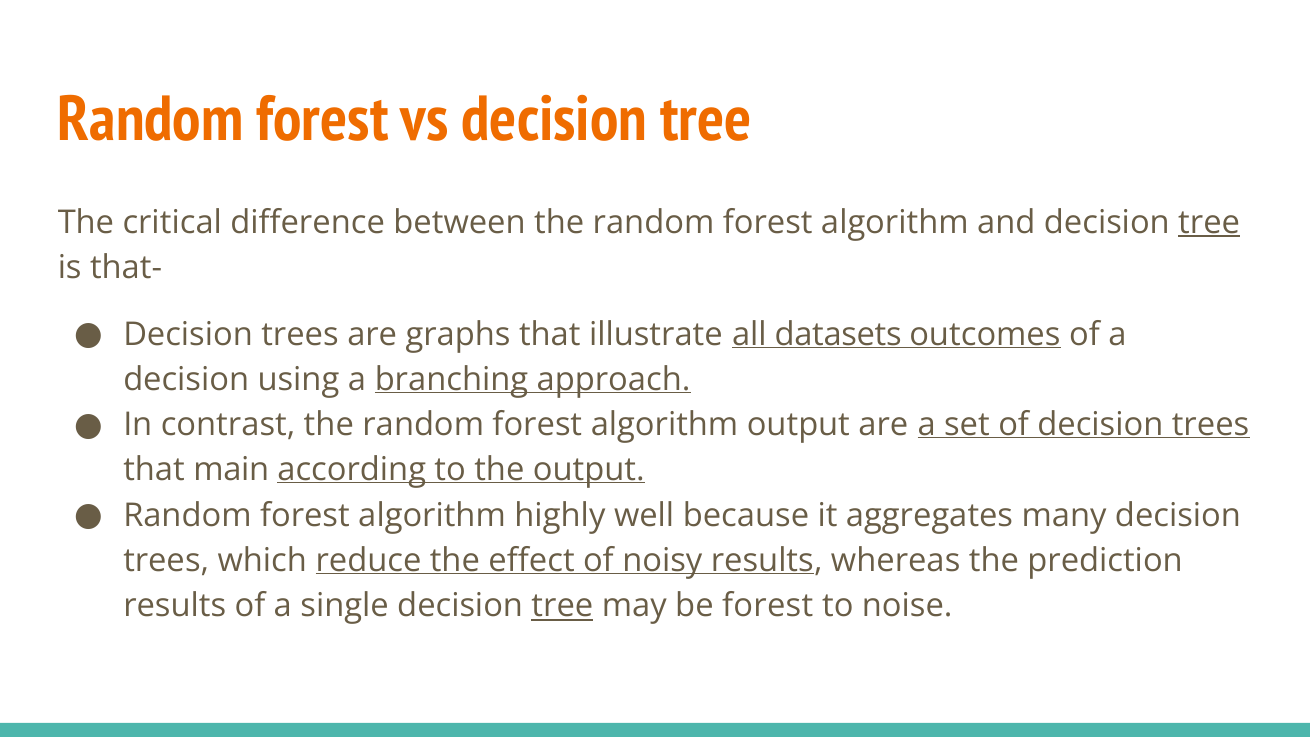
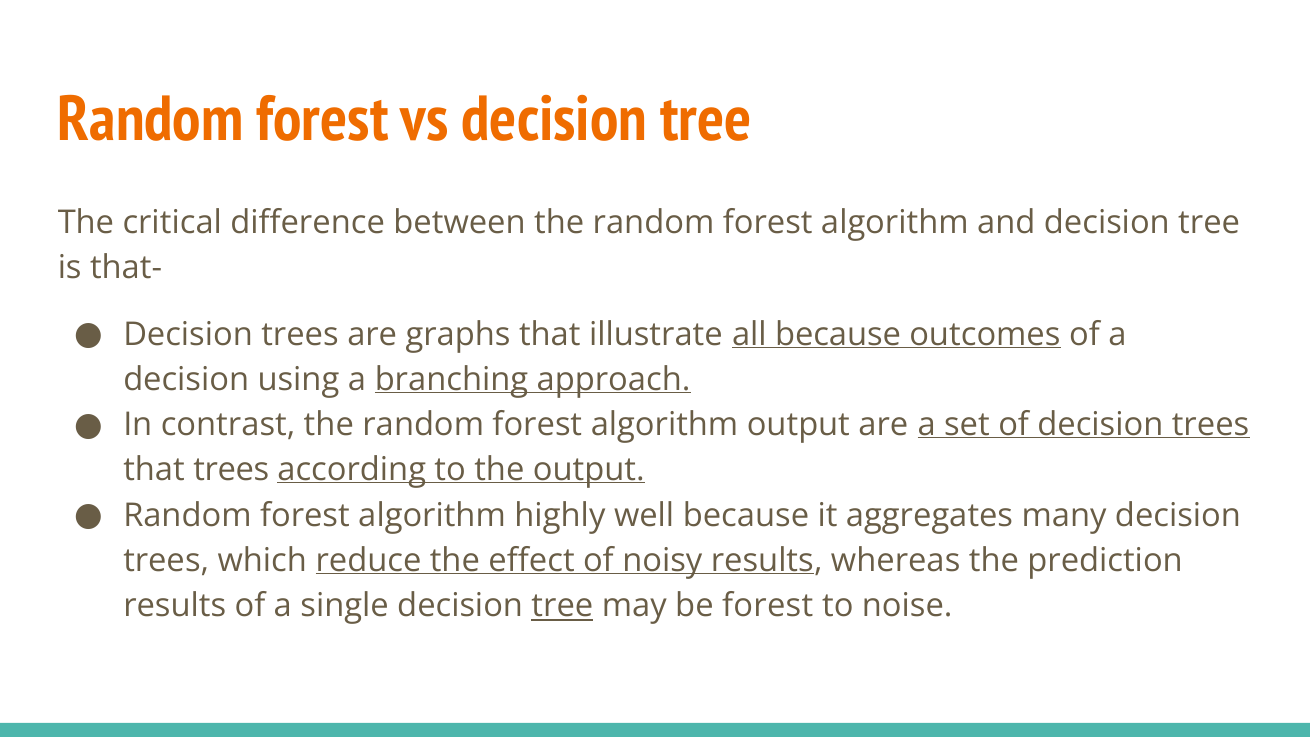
tree at (1209, 222) underline: present -> none
all datasets: datasets -> because
that main: main -> trees
